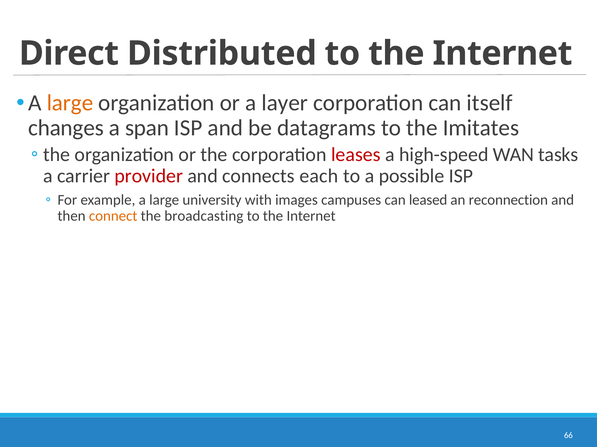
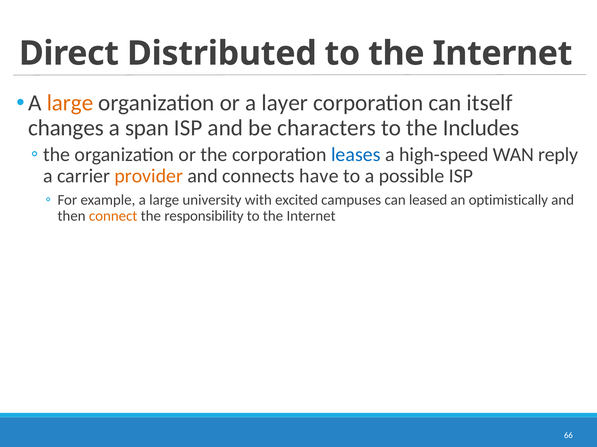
datagrams: datagrams -> characters
Imitates: Imitates -> Includes
leases colour: red -> blue
tasks: tasks -> reply
provider colour: red -> orange
each: each -> have
images: images -> excited
reconnection: reconnection -> optimistically
broadcasting: broadcasting -> responsibility
